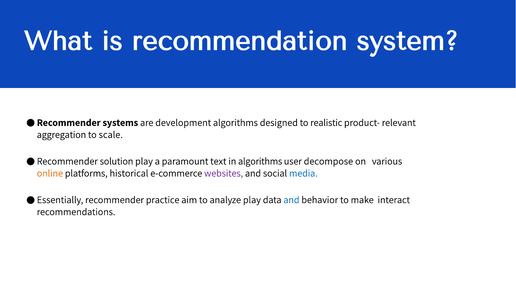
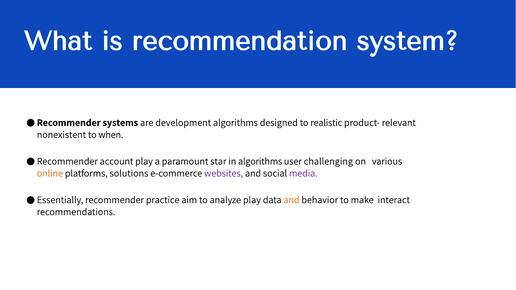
aggregation: aggregation -> nonexistent
scale: scale -> when
solution: solution -> account
text: text -> star
decompose: decompose -> challenging
historical: historical -> solutions
media colour: blue -> purple
and at (291, 200) colour: blue -> orange
